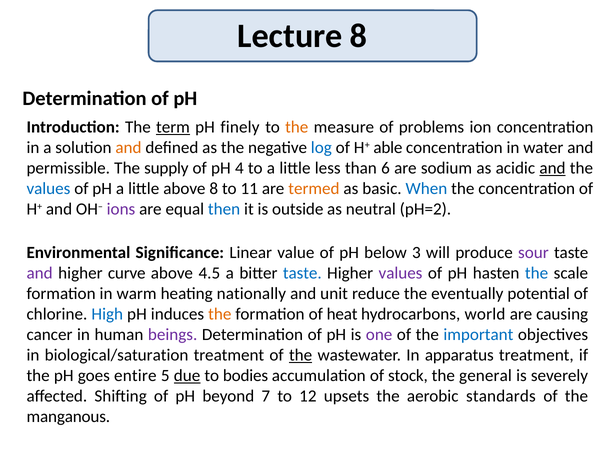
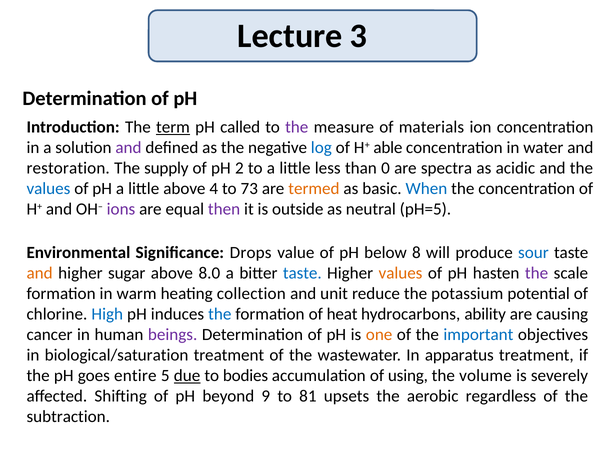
Lecture 8: 8 -> 3
finely: finely -> called
the at (297, 127) colour: orange -> purple
problems: problems -> materials
and at (128, 148) colour: orange -> purple
permissible: permissible -> restoration
4: 4 -> 2
6: 6 -> 0
sodium: sodium -> spectra
and at (553, 168) underline: present -> none
above 8: 8 -> 4
11: 11 -> 73
then colour: blue -> purple
pH=2: pH=2 -> pH=5
Linear: Linear -> Drops
3: 3 -> 8
sour colour: purple -> blue
and at (40, 273) colour: purple -> orange
curve: curve -> sugar
4.5: 4.5 -> 8.0
values at (401, 273) colour: purple -> orange
the at (537, 273) colour: blue -> purple
nationally: nationally -> collection
eventually: eventually -> potassium
the at (220, 314) colour: orange -> blue
world: world -> ability
one colour: purple -> orange
the at (301, 355) underline: present -> none
stock: stock -> using
general: general -> volume
7: 7 -> 9
12: 12 -> 81
standards: standards -> regardless
manganous: manganous -> subtraction
